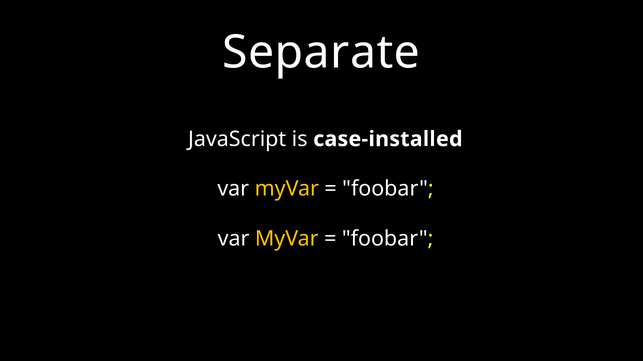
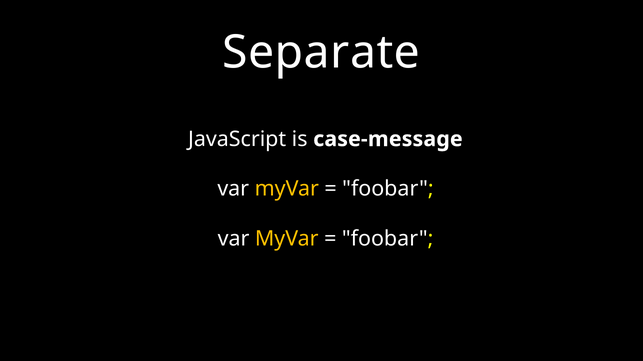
case-installed: case-installed -> case-message
